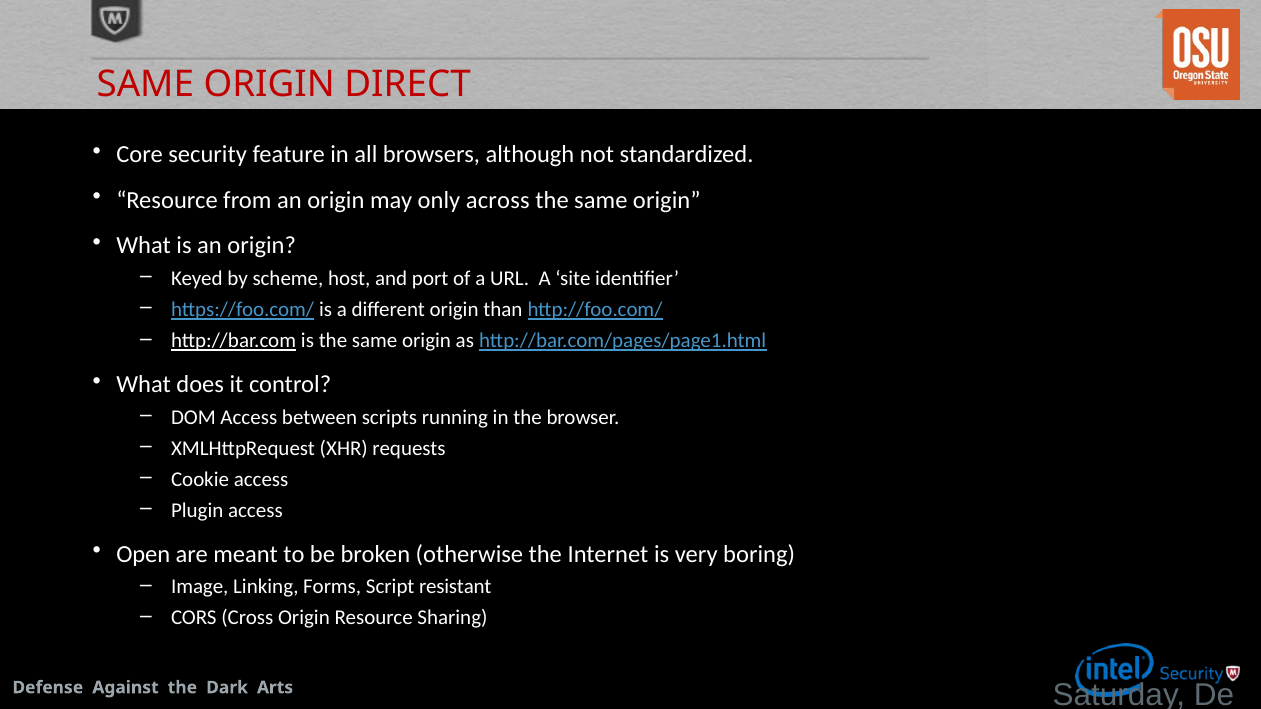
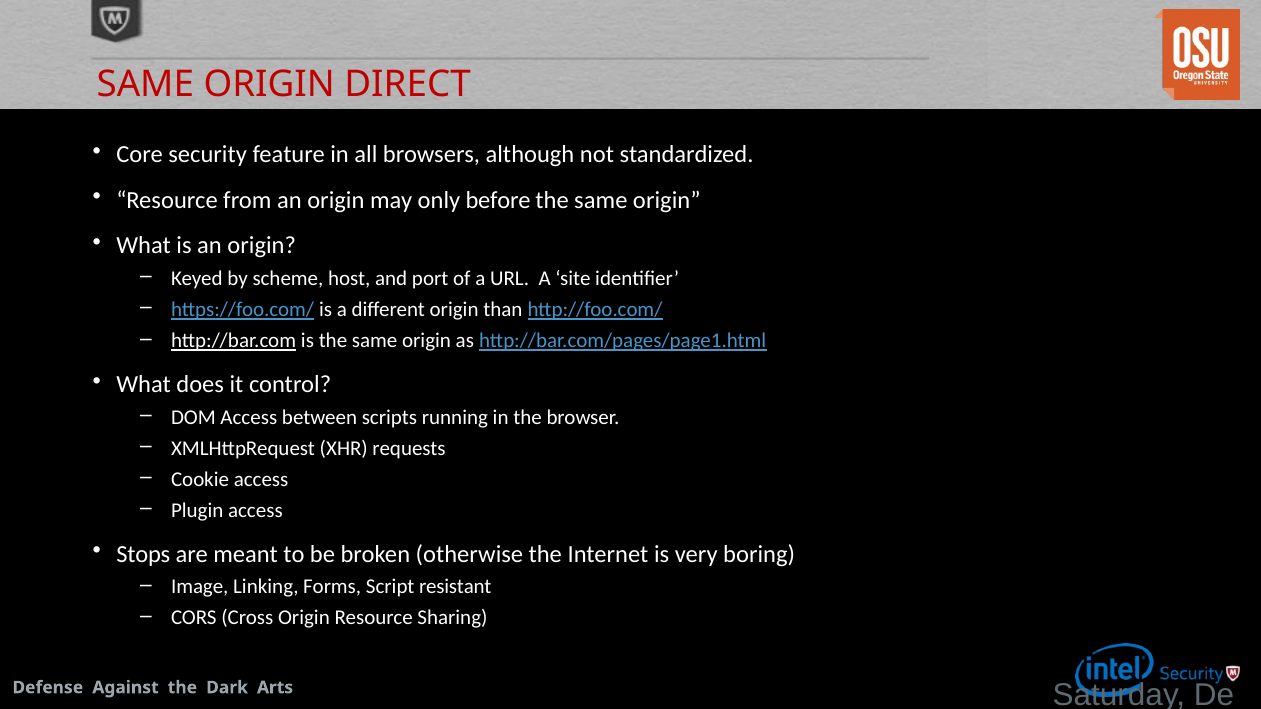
across: across -> before
Open: Open -> Stops
